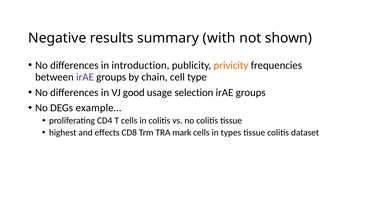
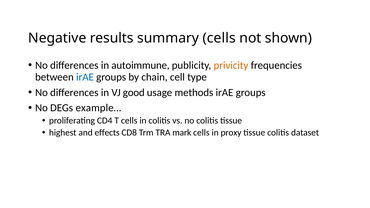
summary with: with -> cells
introduction: introduction -> autoimmune
irAE at (85, 77) colour: purple -> blue
selection: selection -> methods
types: types -> proxy
